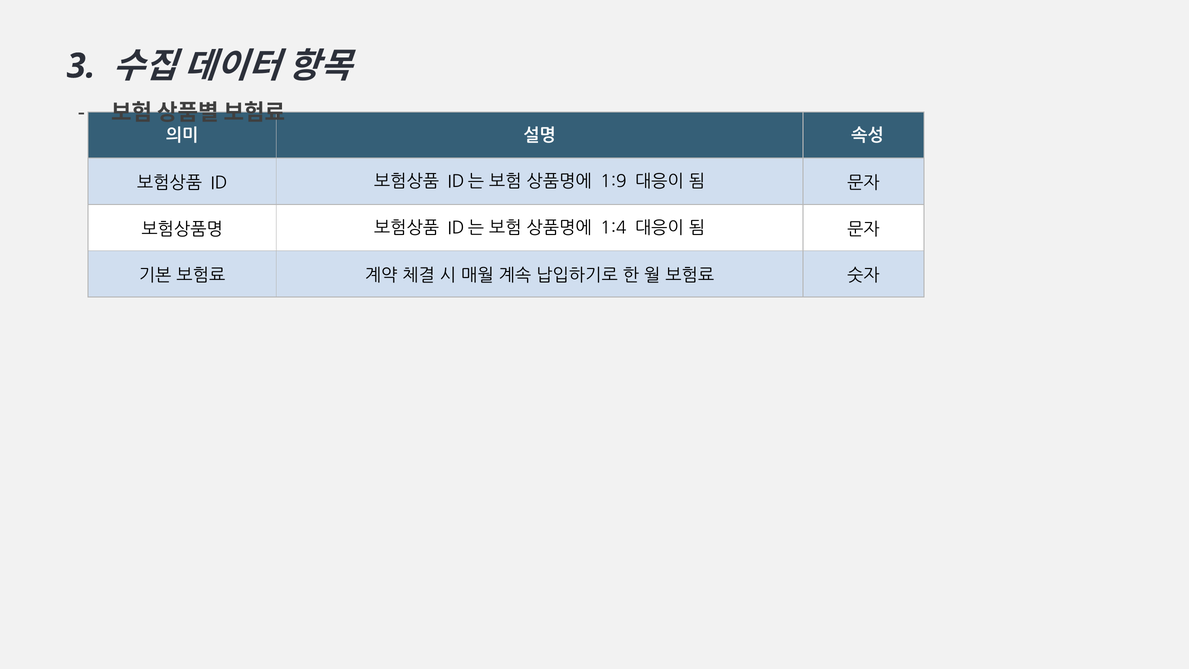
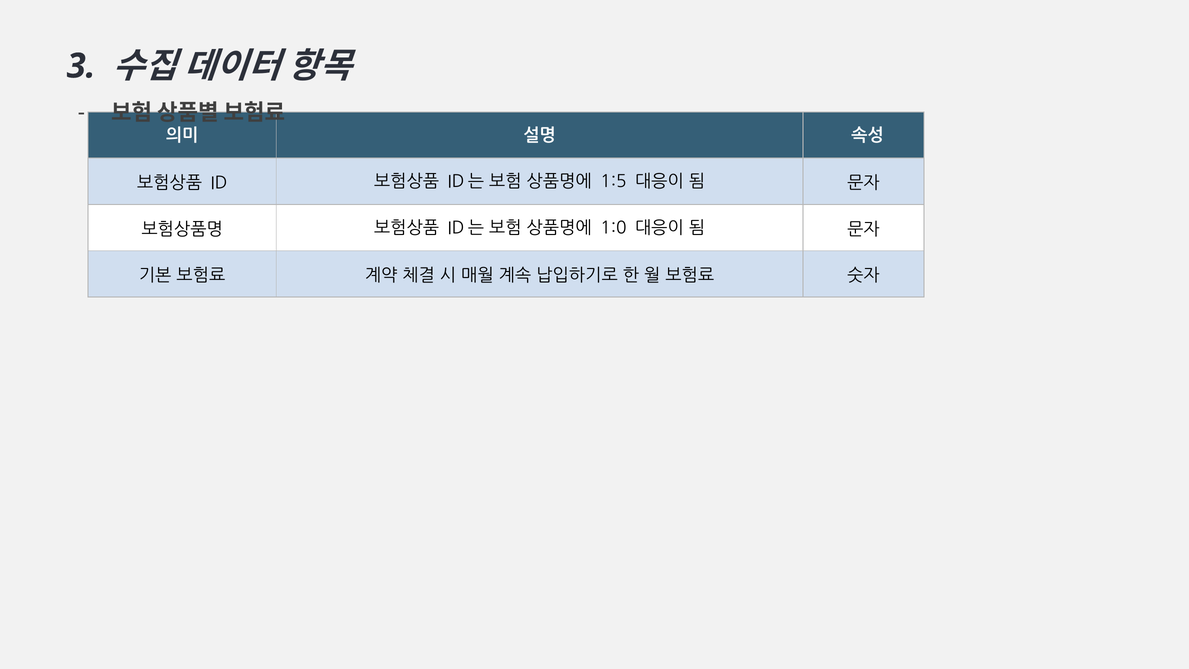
1:9: 1:9 -> 1:5
1:4: 1:4 -> 1:0
